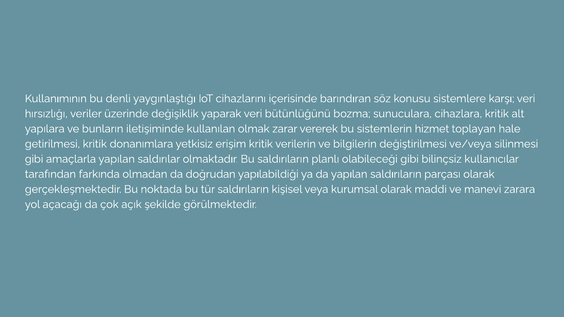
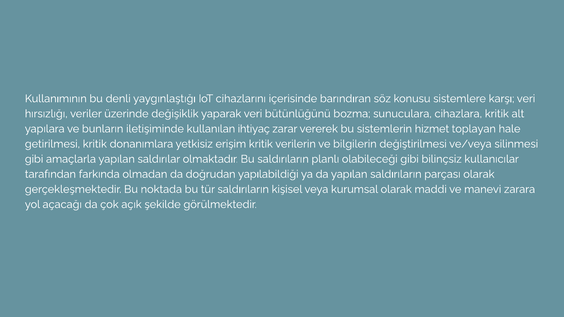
olmak: olmak -> ihtiyaç
